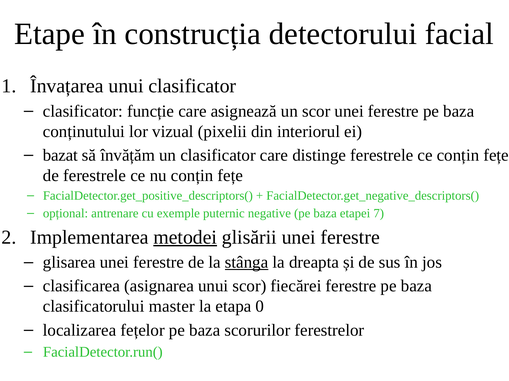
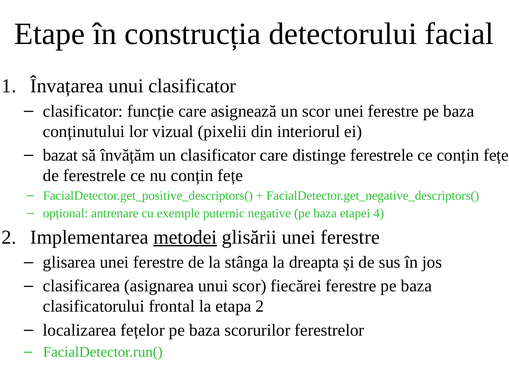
7: 7 -> 4
stânga underline: present -> none
master: master -> frontal
etapa 0: 0 -> 2
